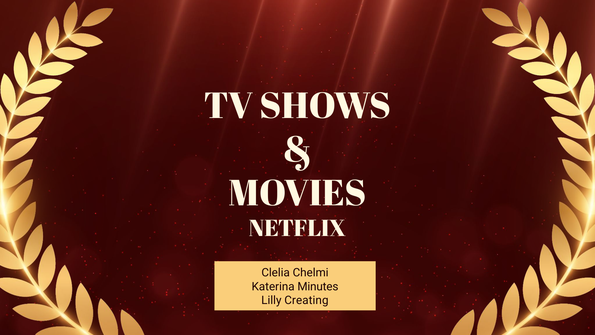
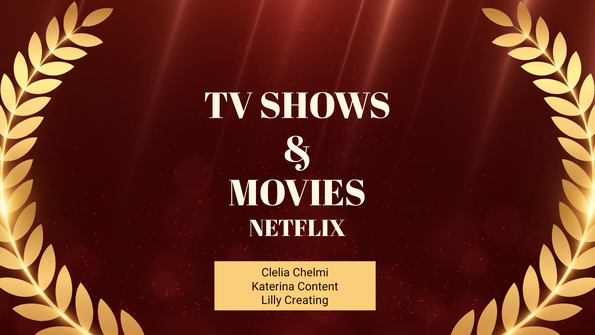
Minutes: Minutes -> Content
